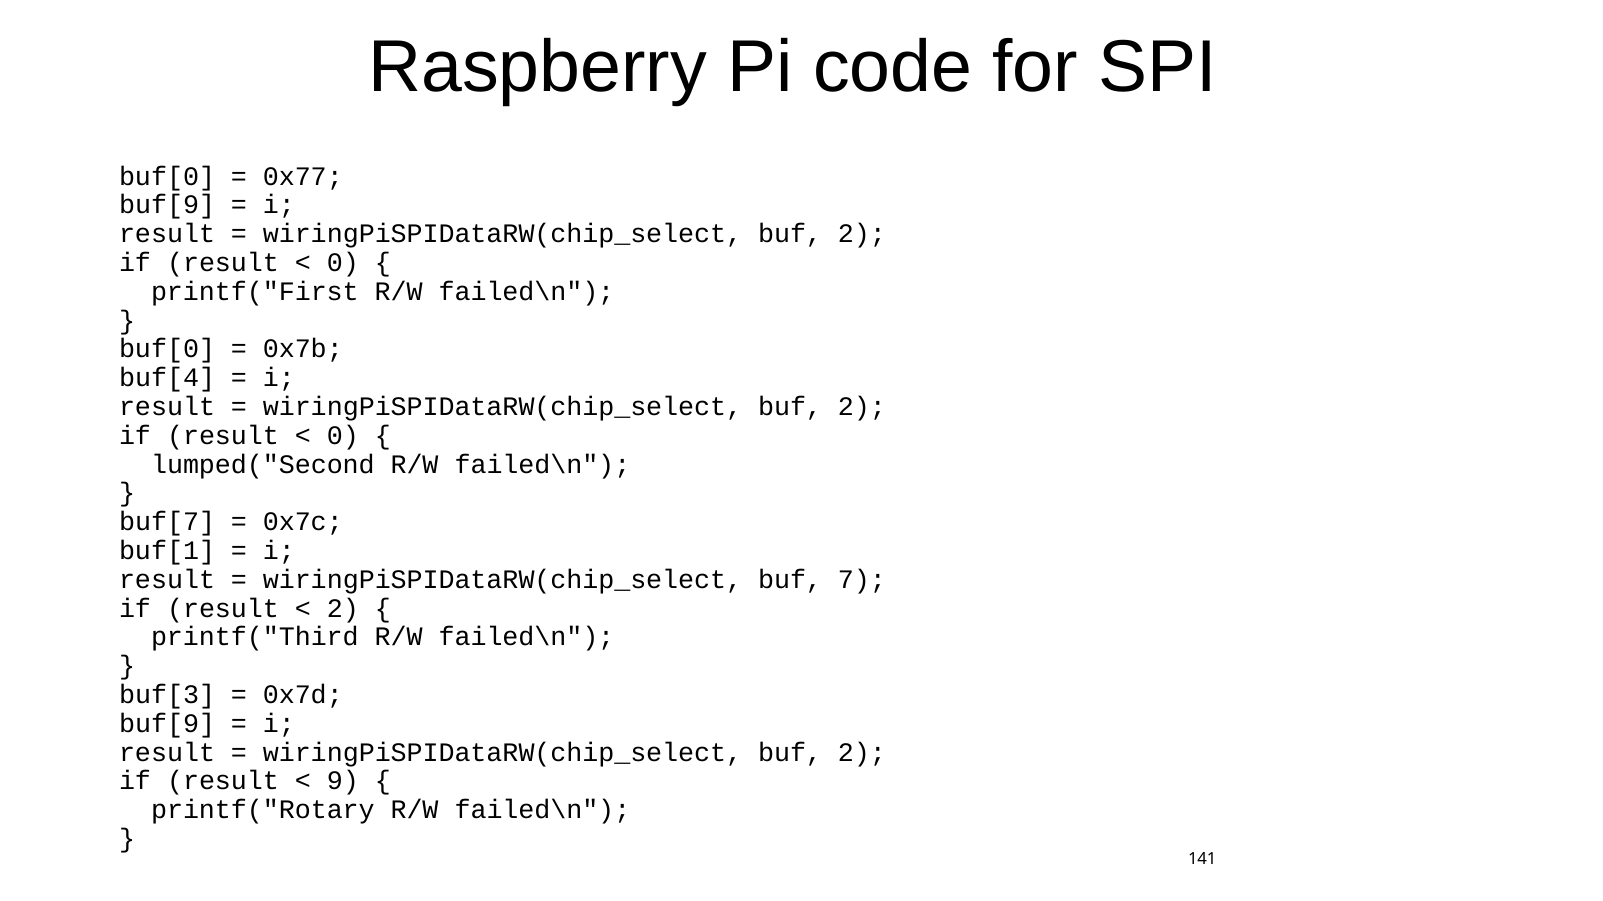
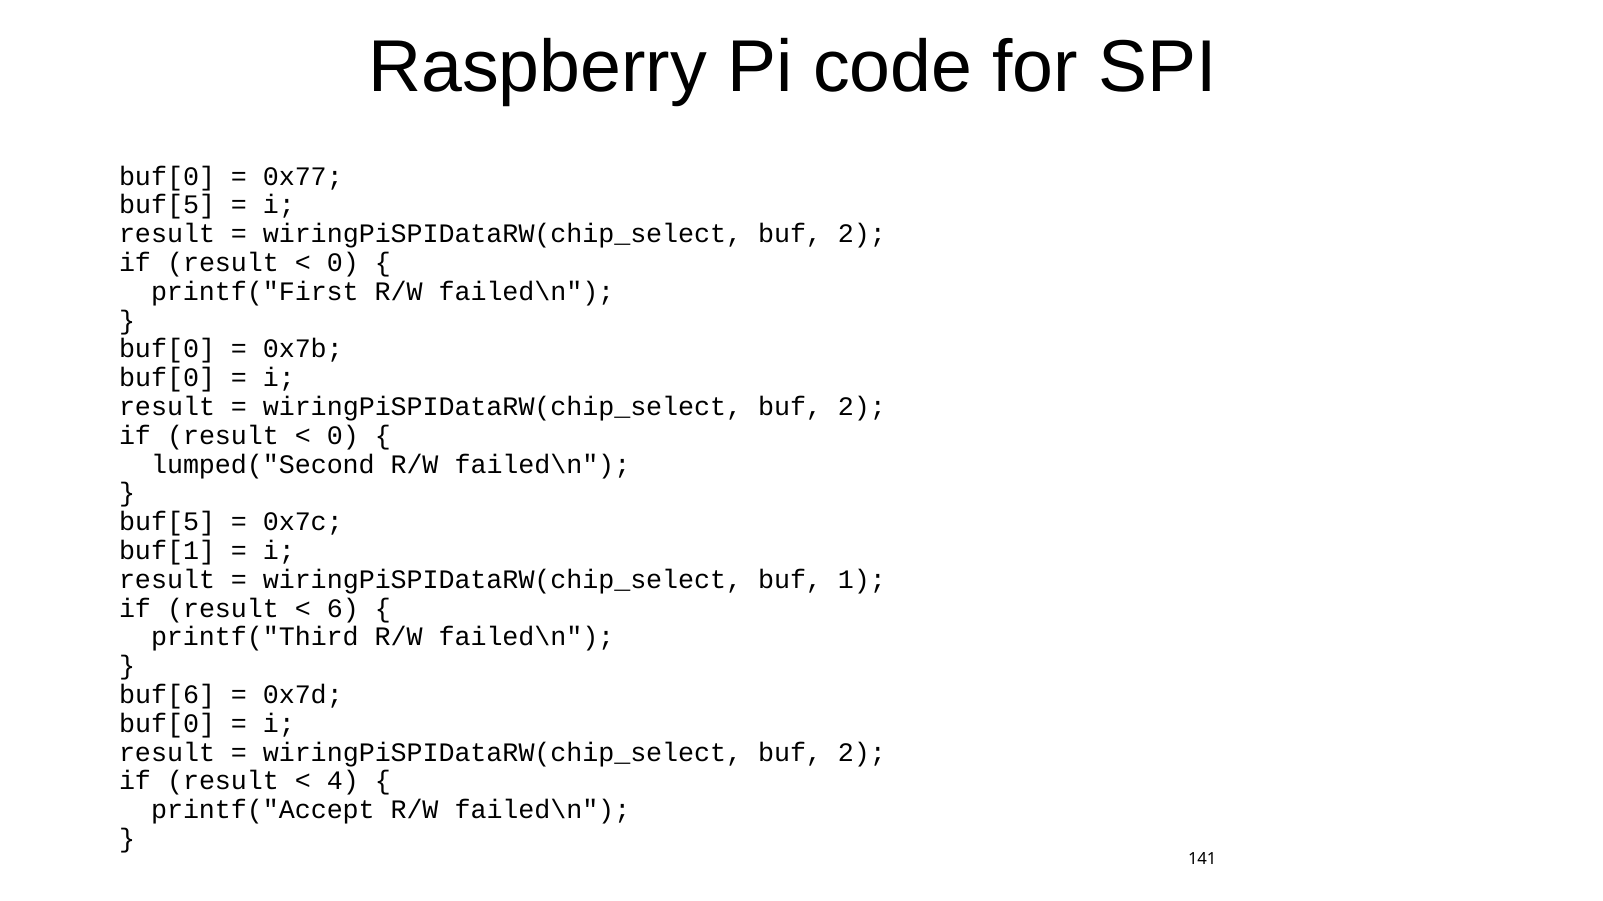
buf[9 at (167, 205): buf[9 -> buf[5
buf[4 at (167, 378): buf[4 -> buf[0
buf[7 at (167, 522): buf[7 -> buf[5
7: 7 -> 1
2 at (343, 609): 2 -> 6
buf[3: buf[3 -> buf[6
buf[9 at (167, 724): buf[9 -> buf[0
9: 9 -> 4
printf("Rotary: printf("Rotary -> printf("Accept
